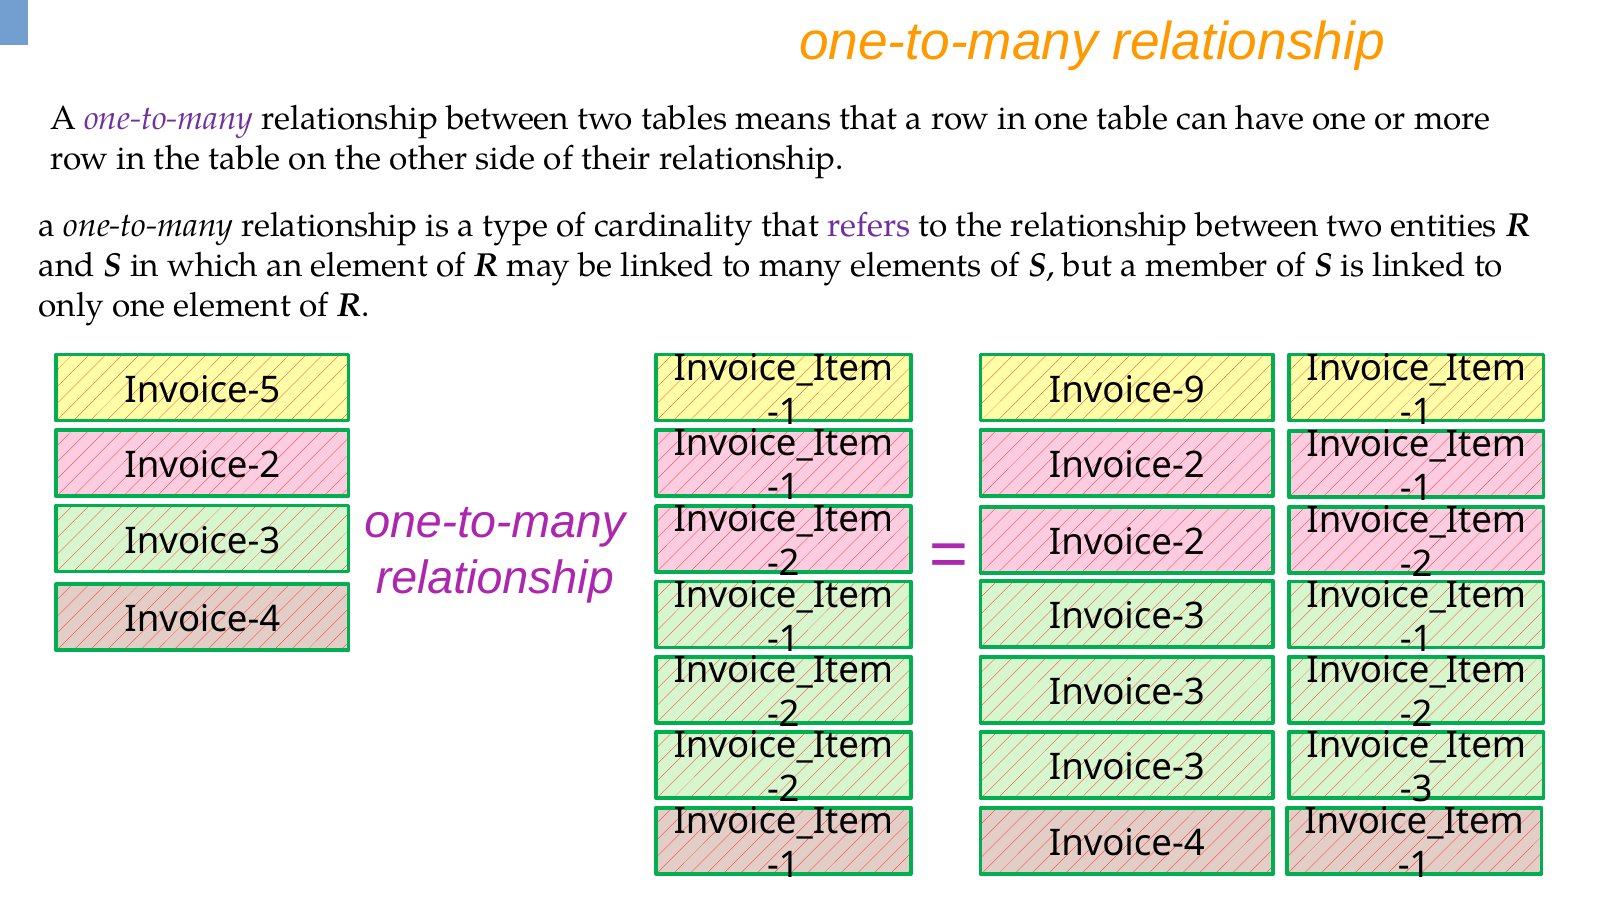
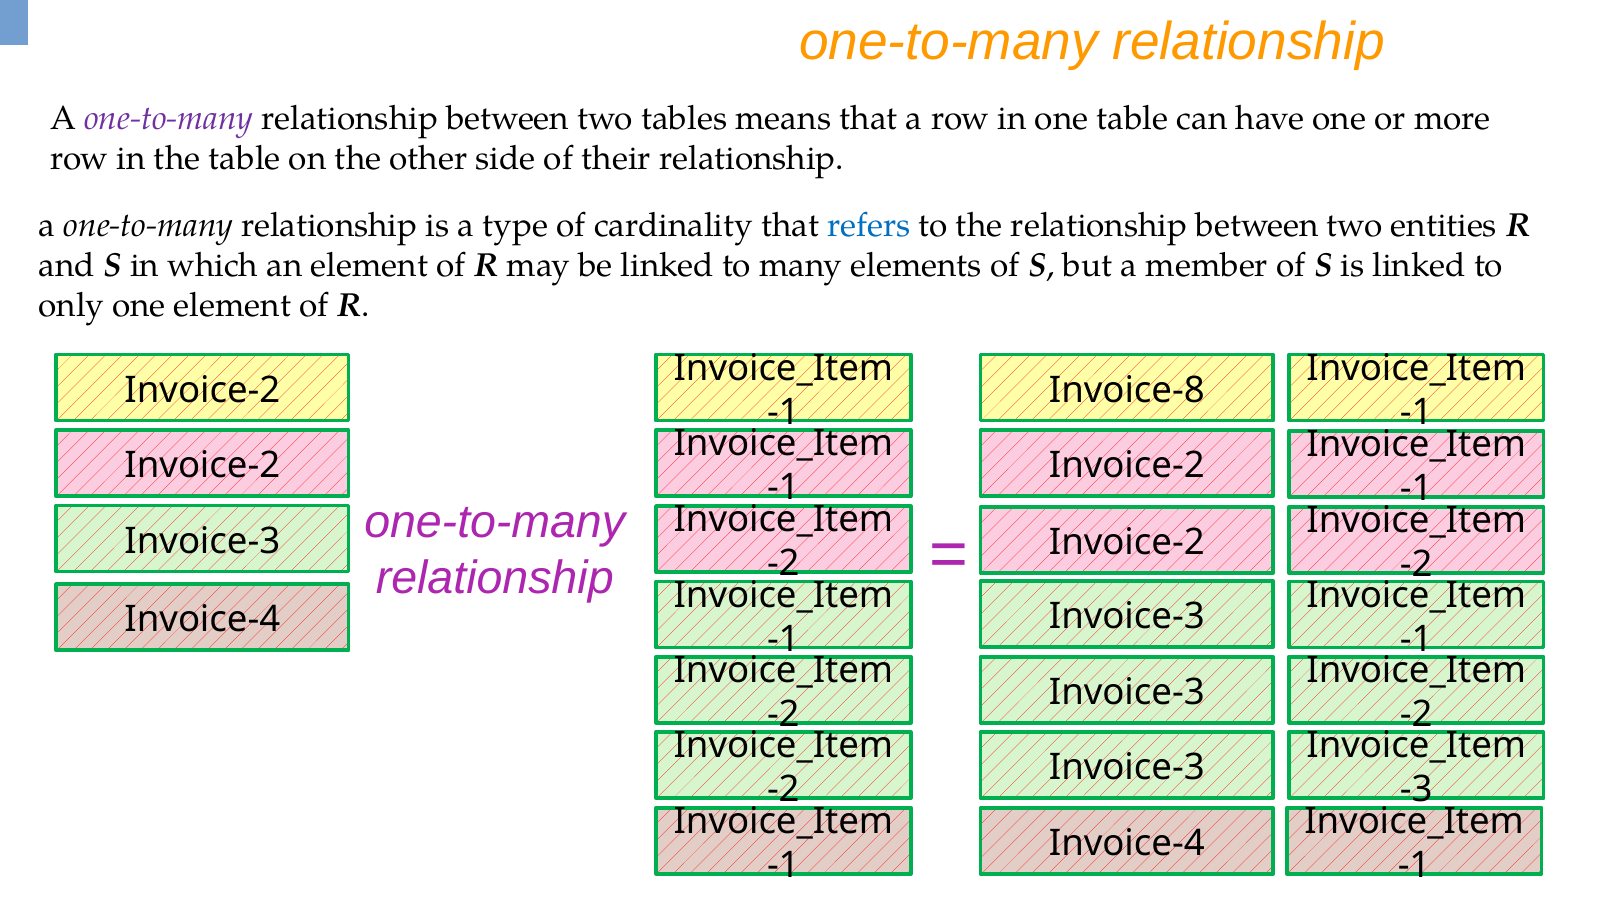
refers colour: purple -> blue
Invoice-5 at (202, 390): Invoice-5 -> Invoice-2
Invoice-9: Invoice-9 -> Invoice-8
